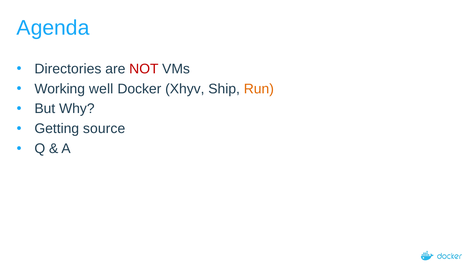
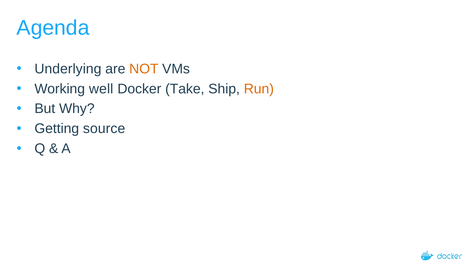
Directories: Directories -> Underlying
NOT colour: red -> orange
Xhyv: Xhyv -> Take
